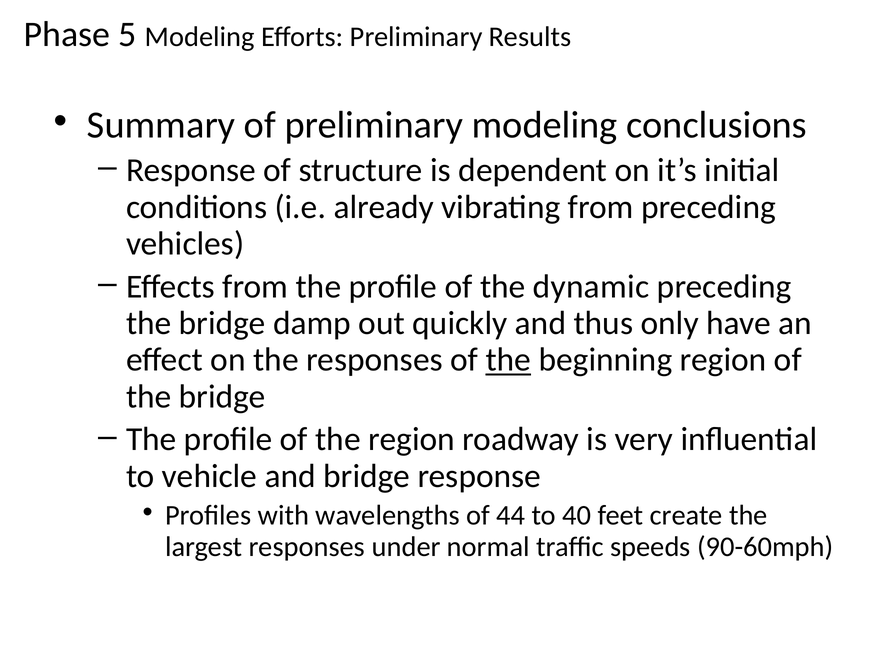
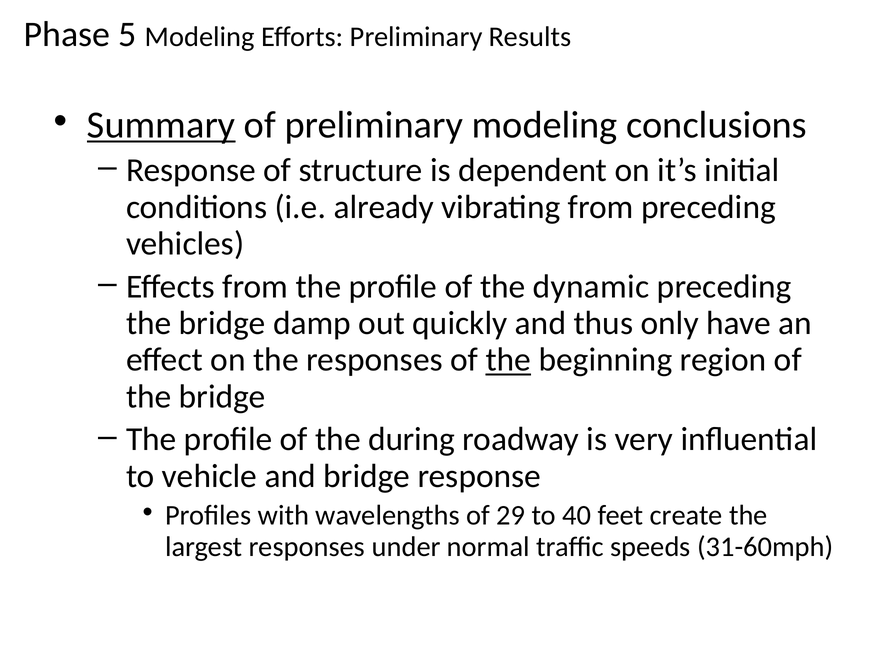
Summary underline: none -> present
the region: region -> during
44: 44 -> 29
90-60mph: 90-60mph -> 31-60mph
